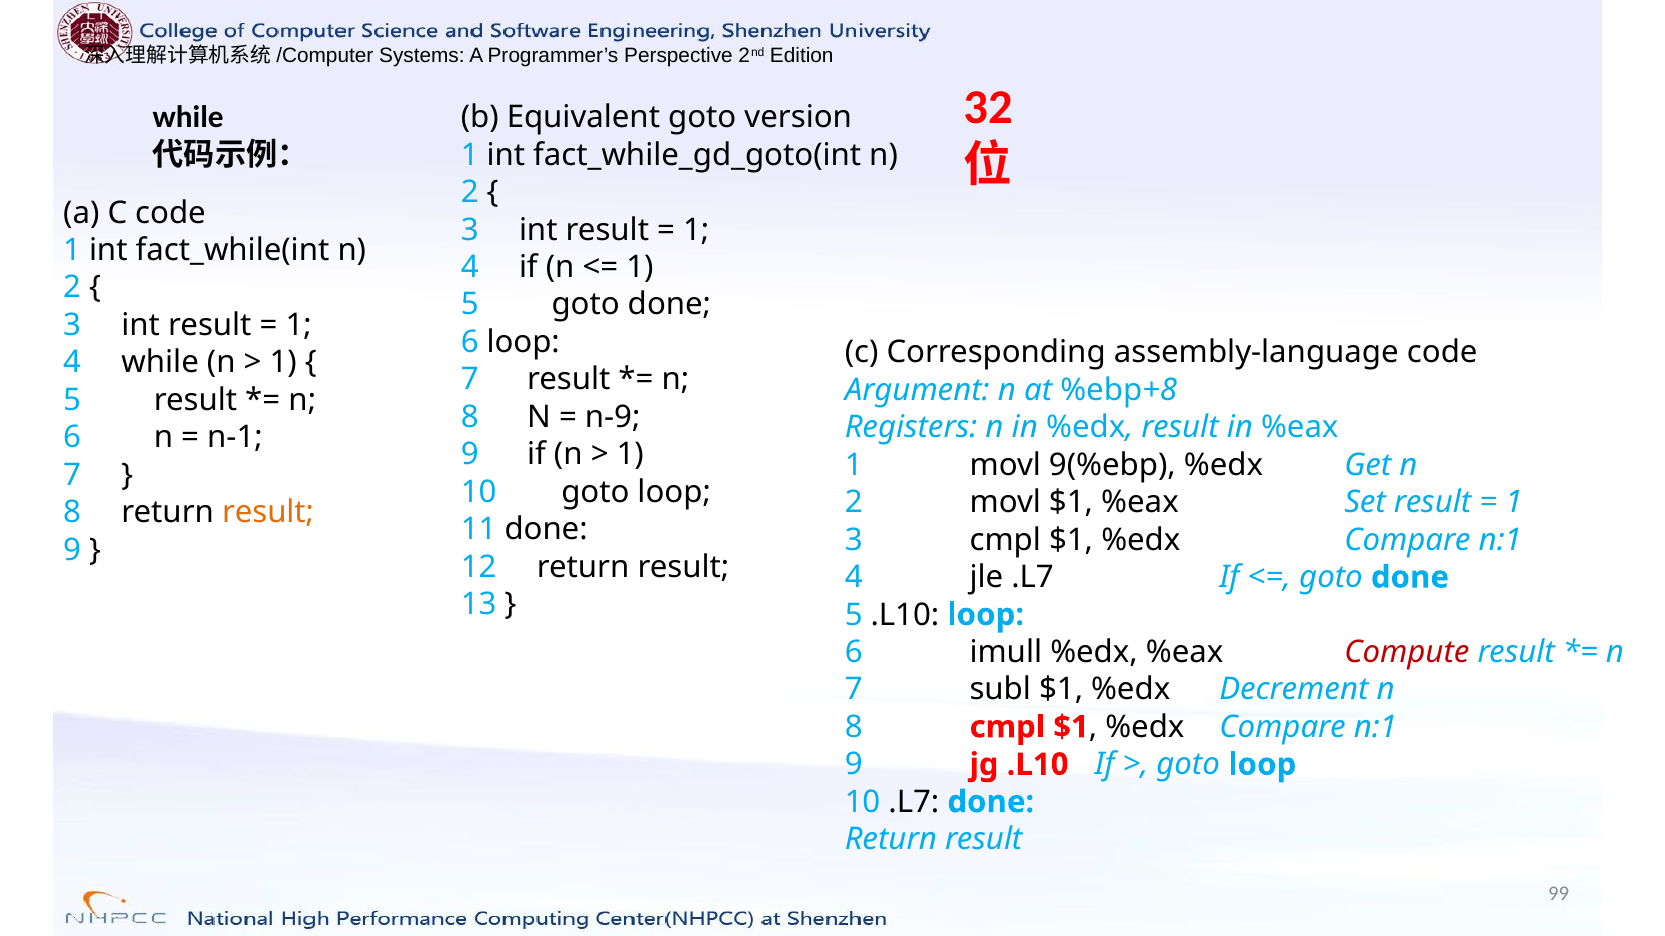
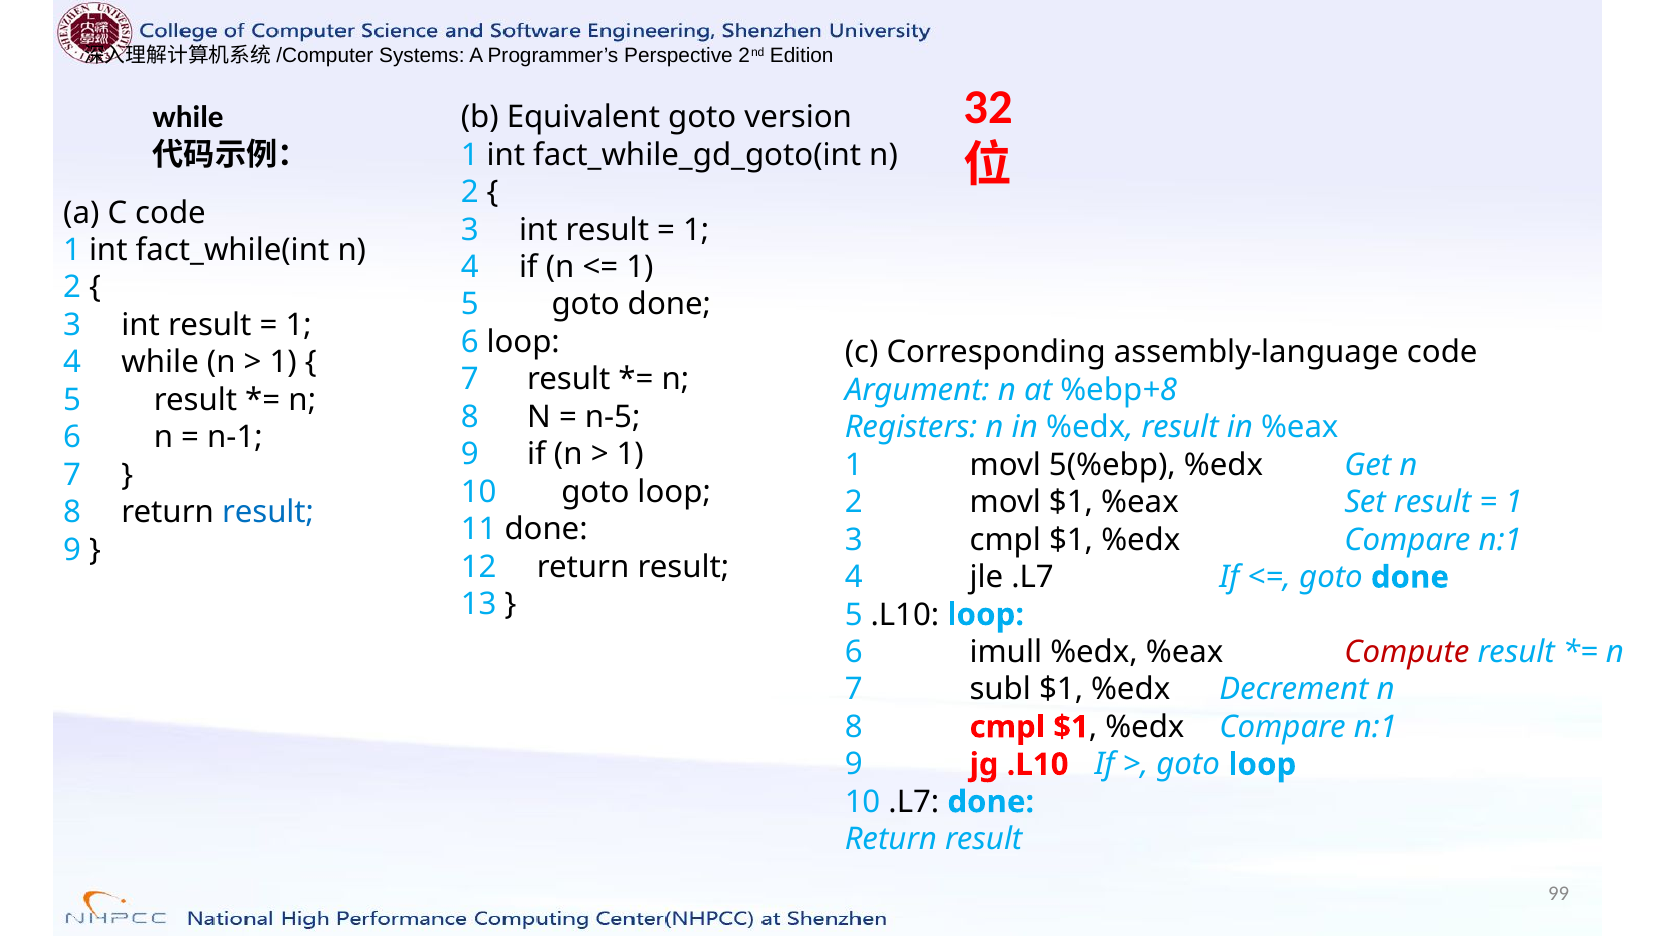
n-9: n-9 -> n-5
9(%ebp: 9(%ebp -> 5(%ebp
result at (268, 513) colour: orange -> blue
